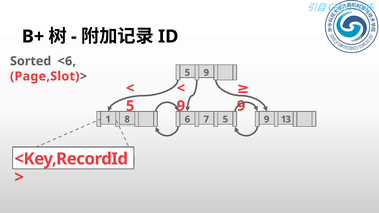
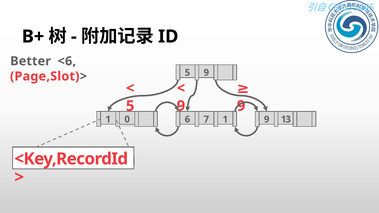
Sorted: Sorted -> Better
8: 8 -> 0
7 5: 5 -> 1
